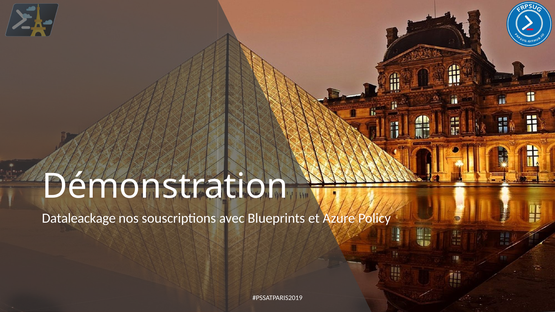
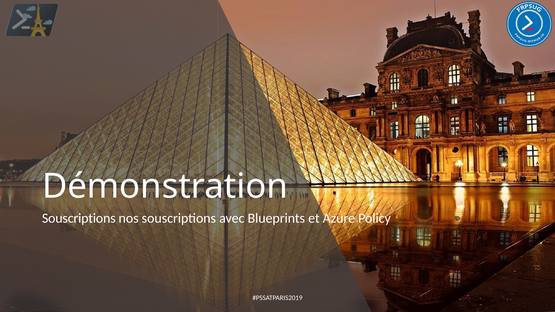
Dataleackage at (79, 218): Dataleackage -> Souscriptions
